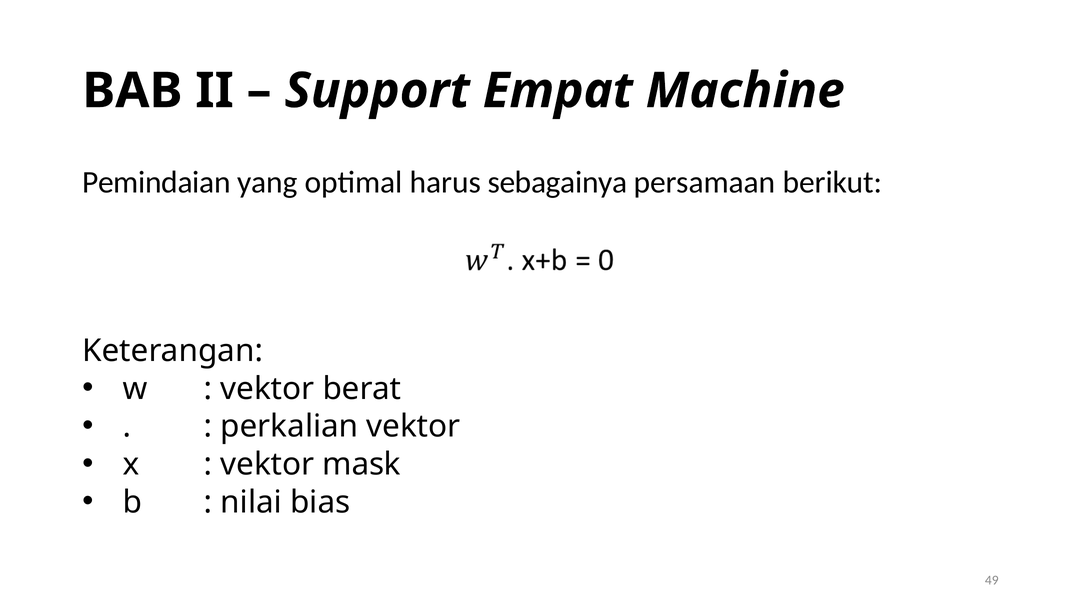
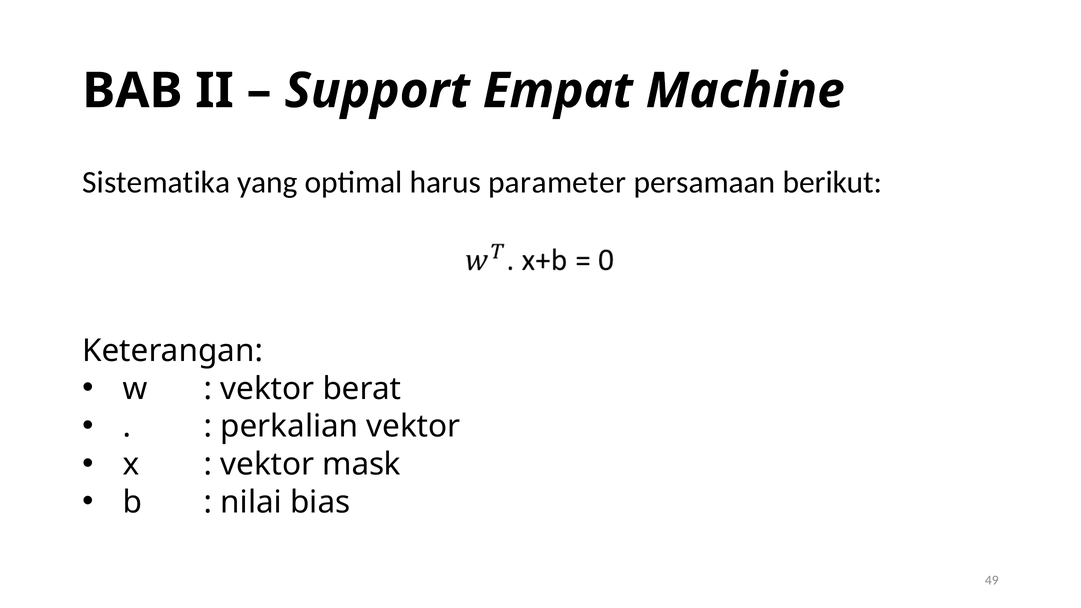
Pemindaian: Pemindaian -> Sistematika
sebagainya: sebagainya -> parameter
